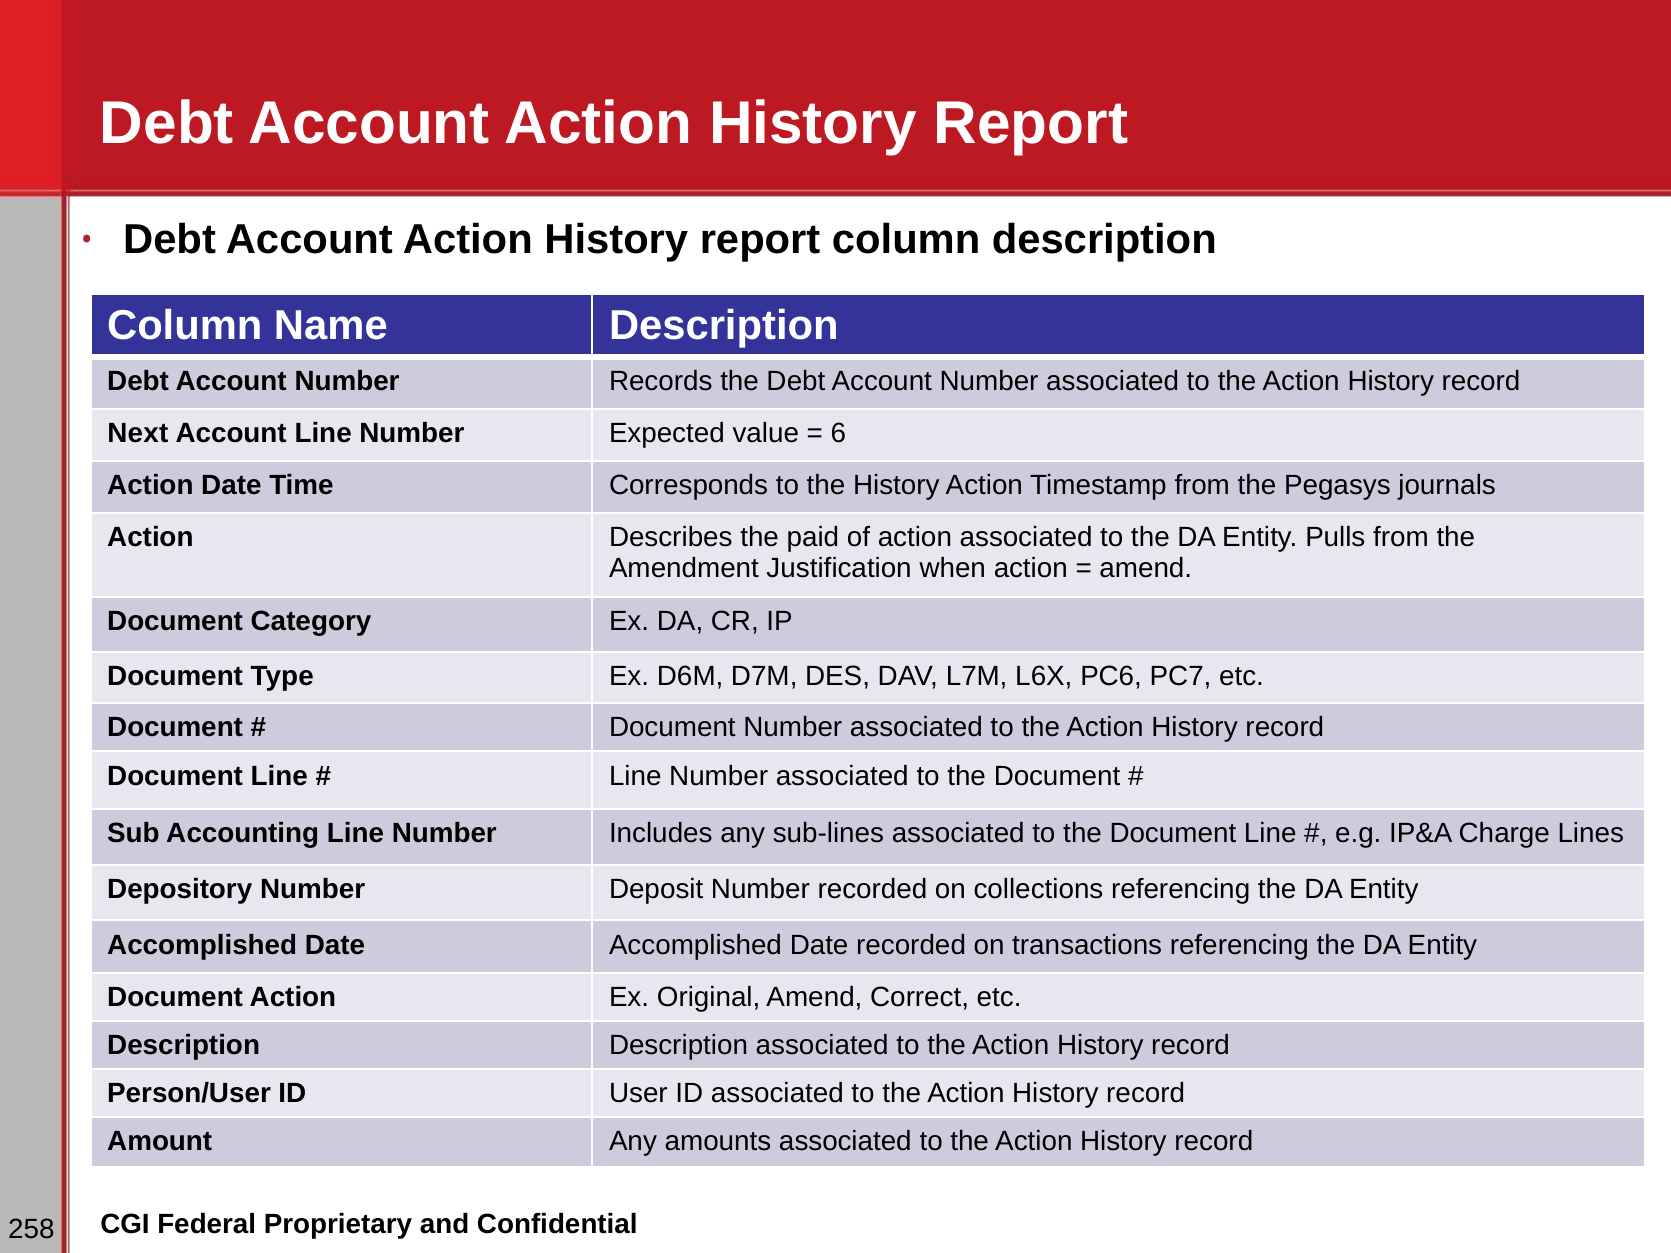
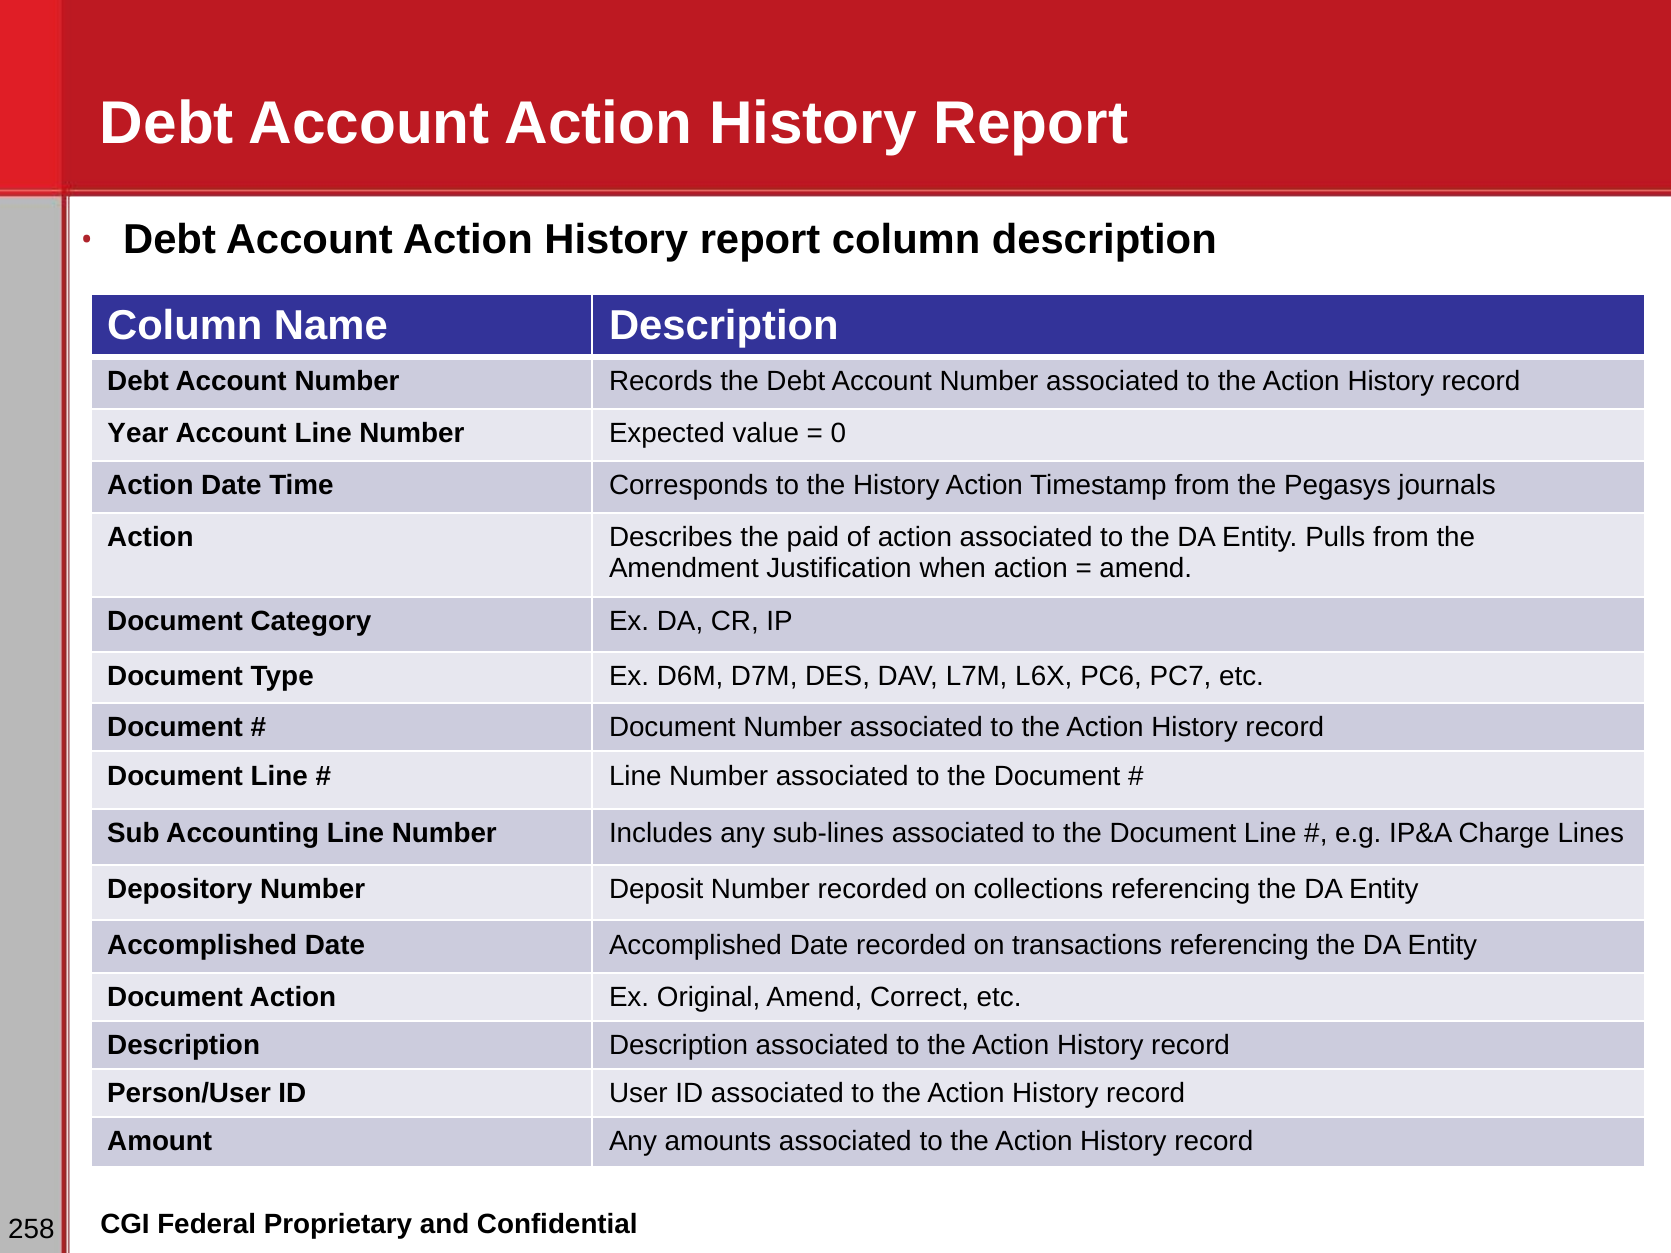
Next: Next -> Year
6: 6 -> 0
